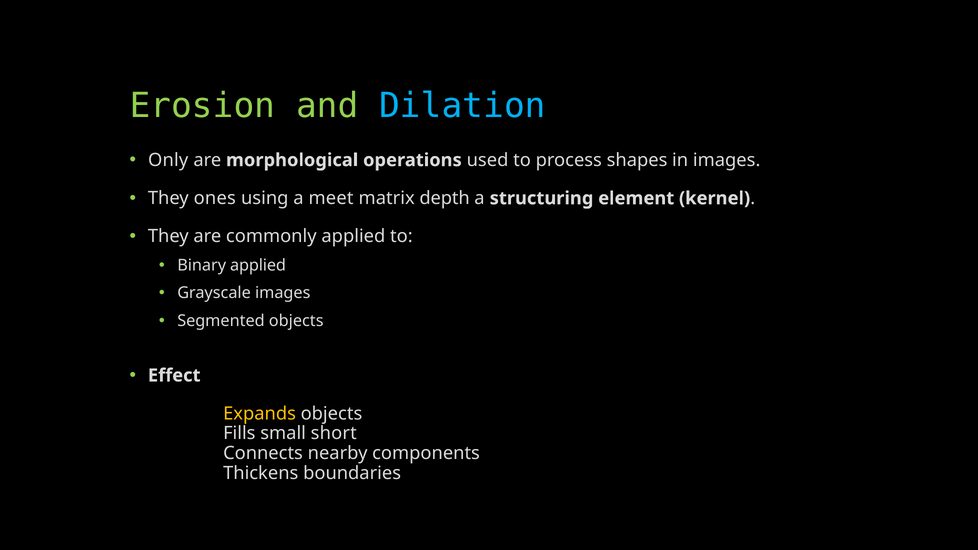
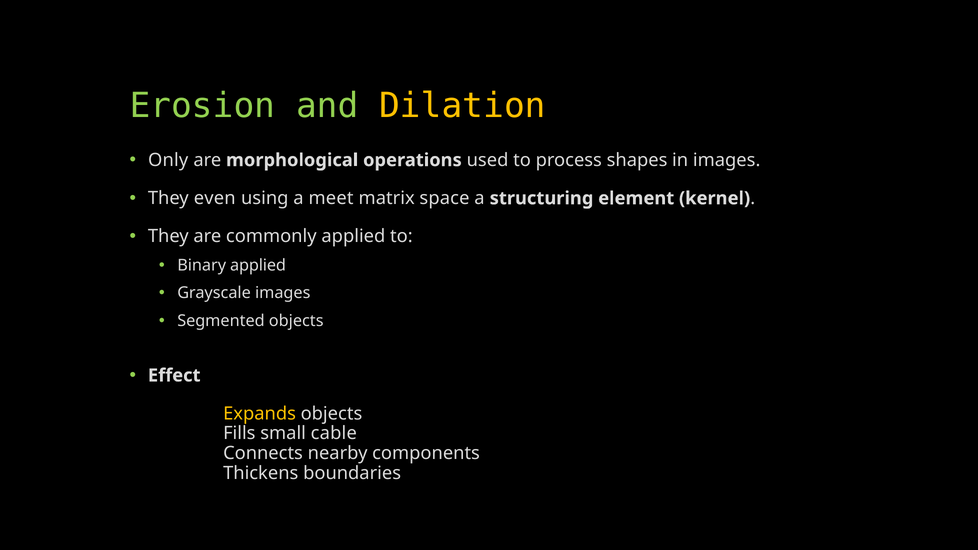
Dilation colour: light blue -> yellow
ones: ones -> even
depth: depth -> space
short: short -> cable
